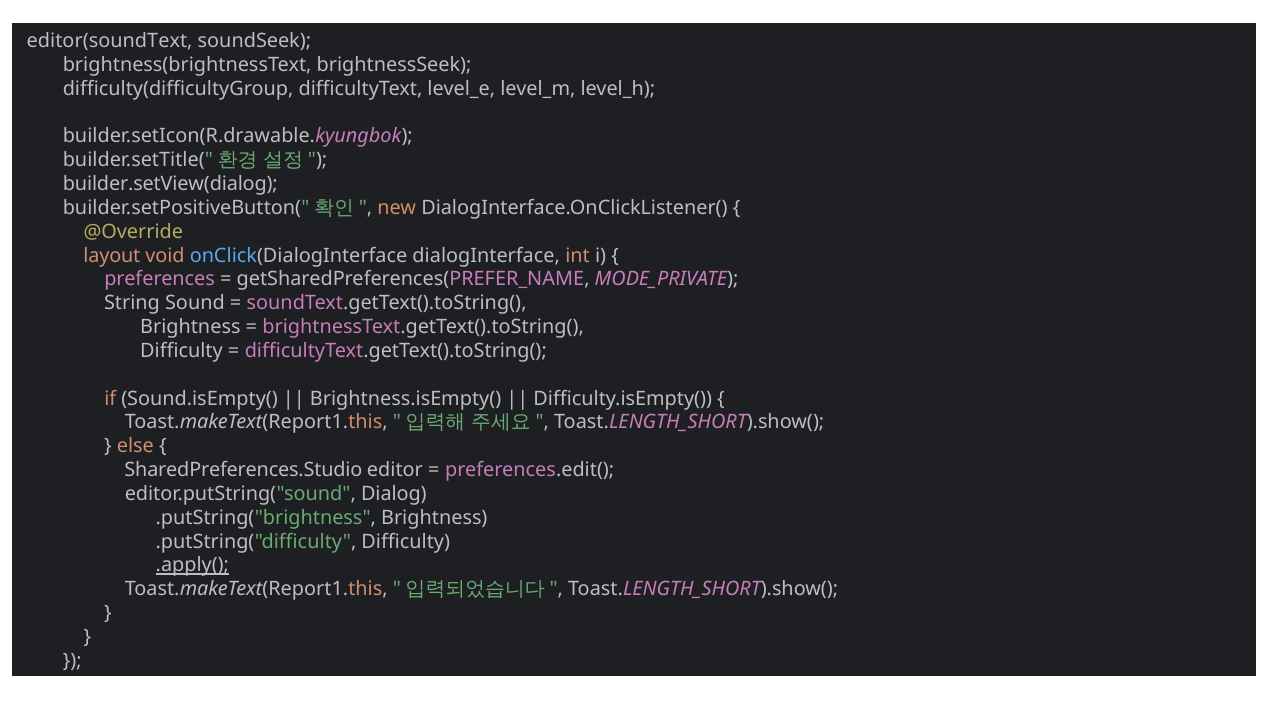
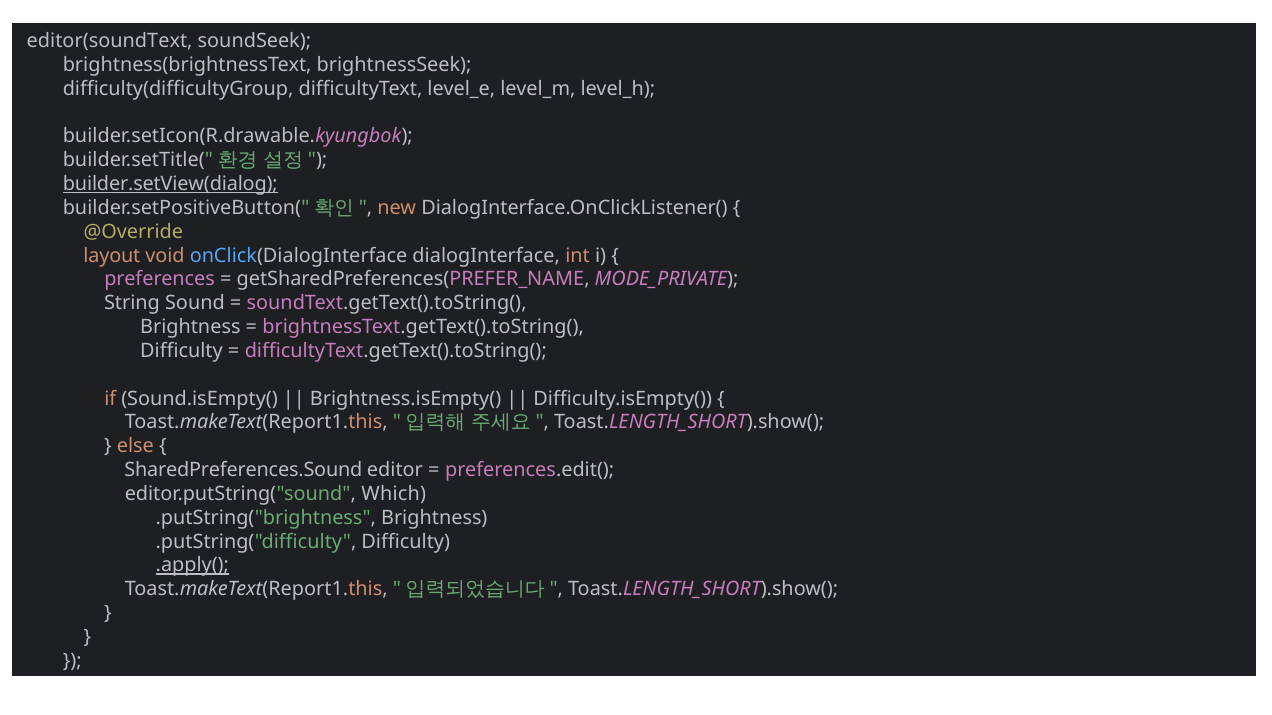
builder.setView(dialog underline: none -> present
SharedPreferences.Studio: SharedPreferences.Studio -> SharedPreferences.Sound
Dialog: Dialog -> Which
